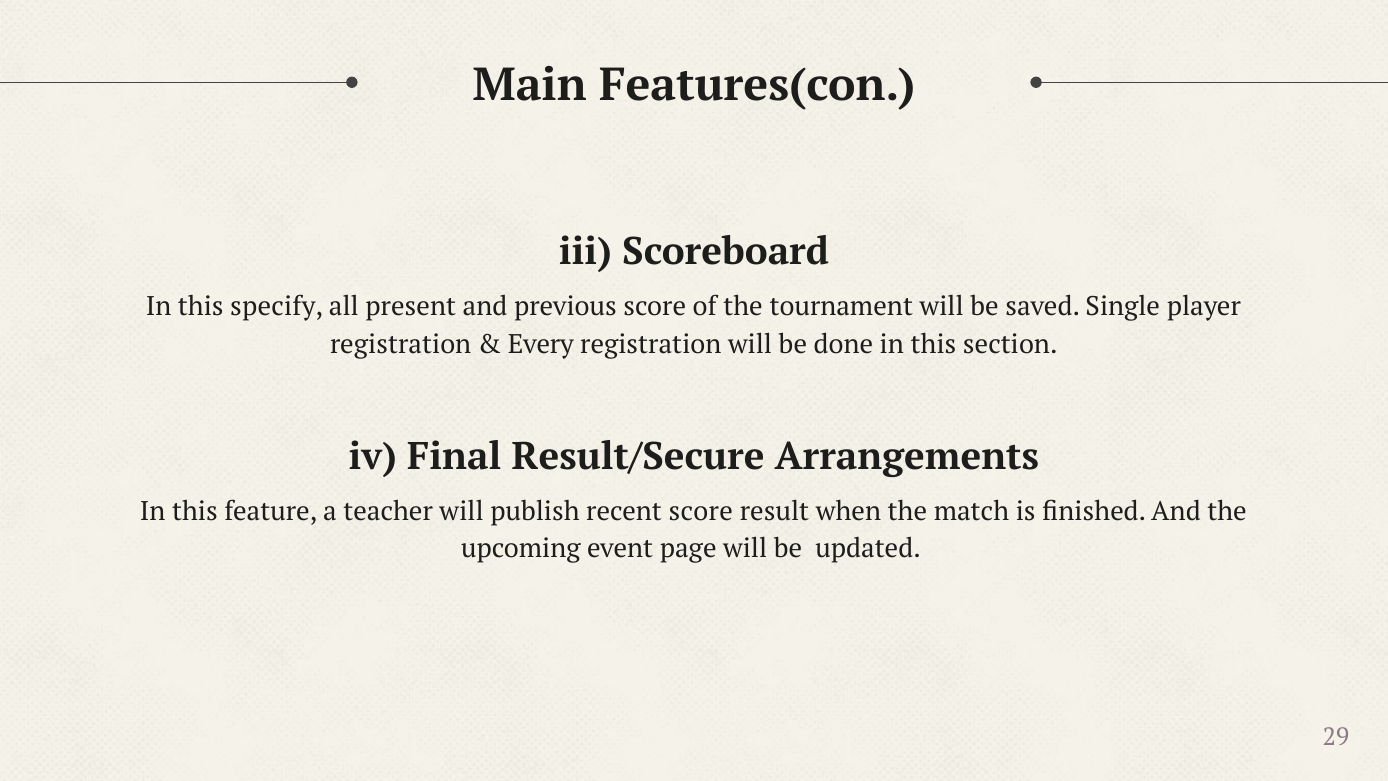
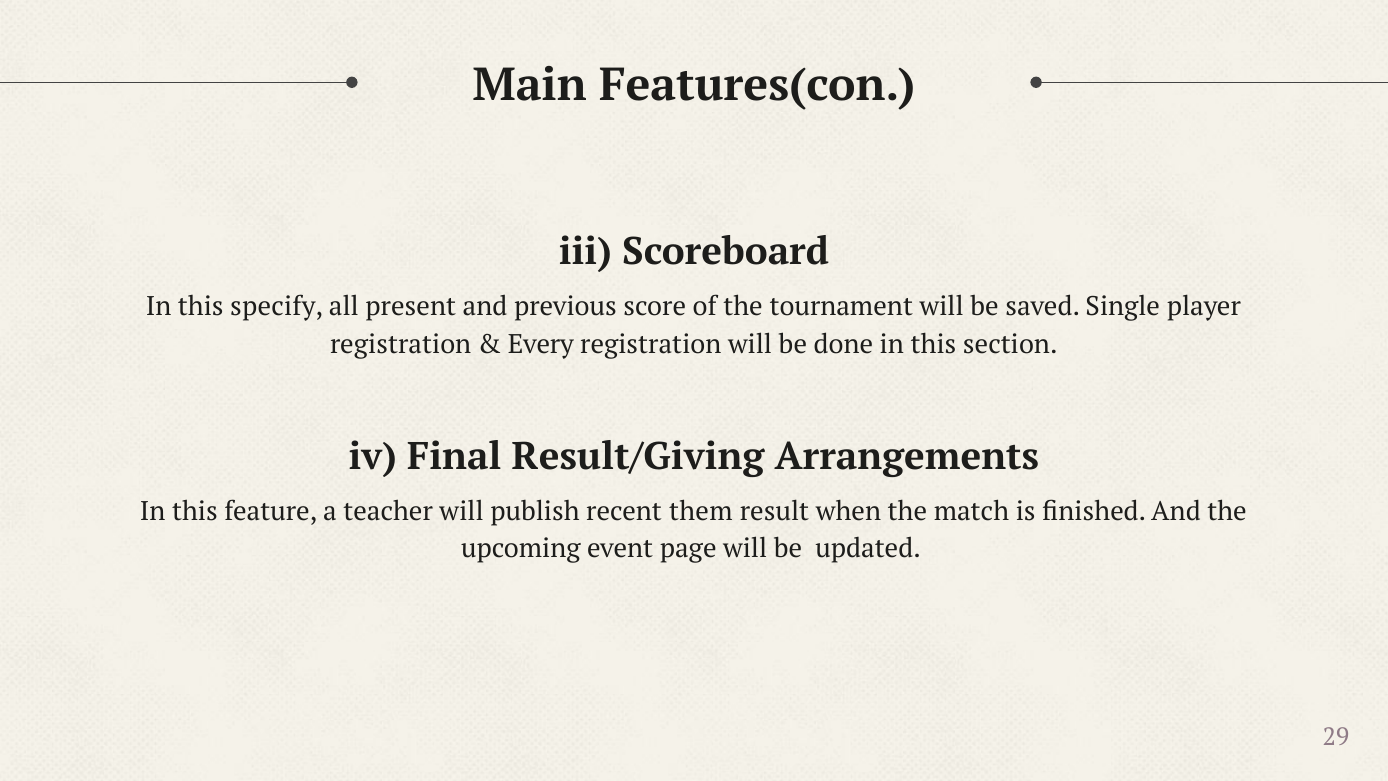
Result/Secure: Result/Secure -> Result/Giving
recent score: score -> them
